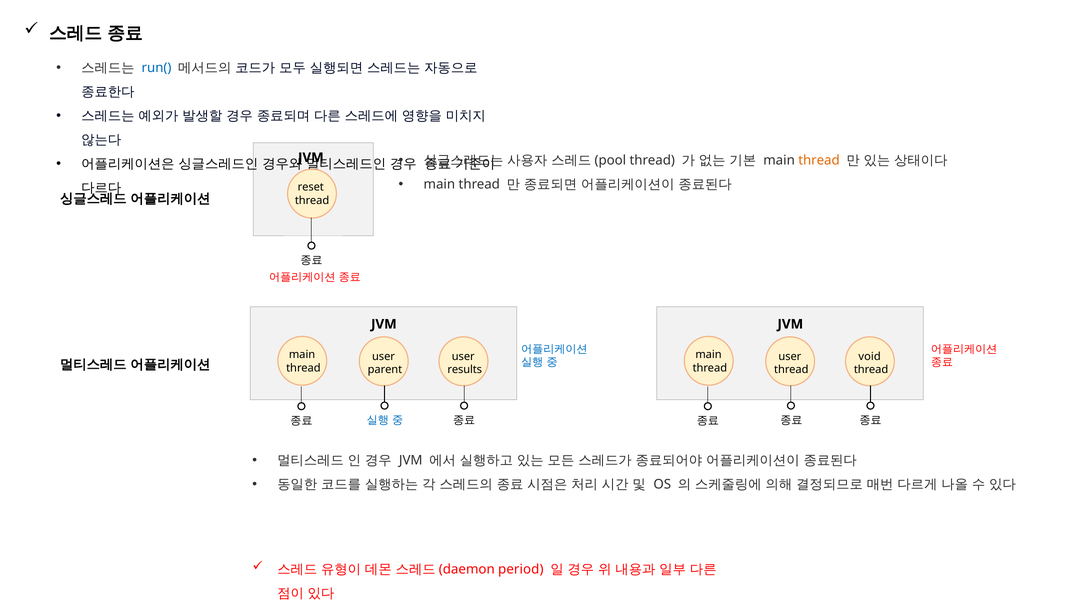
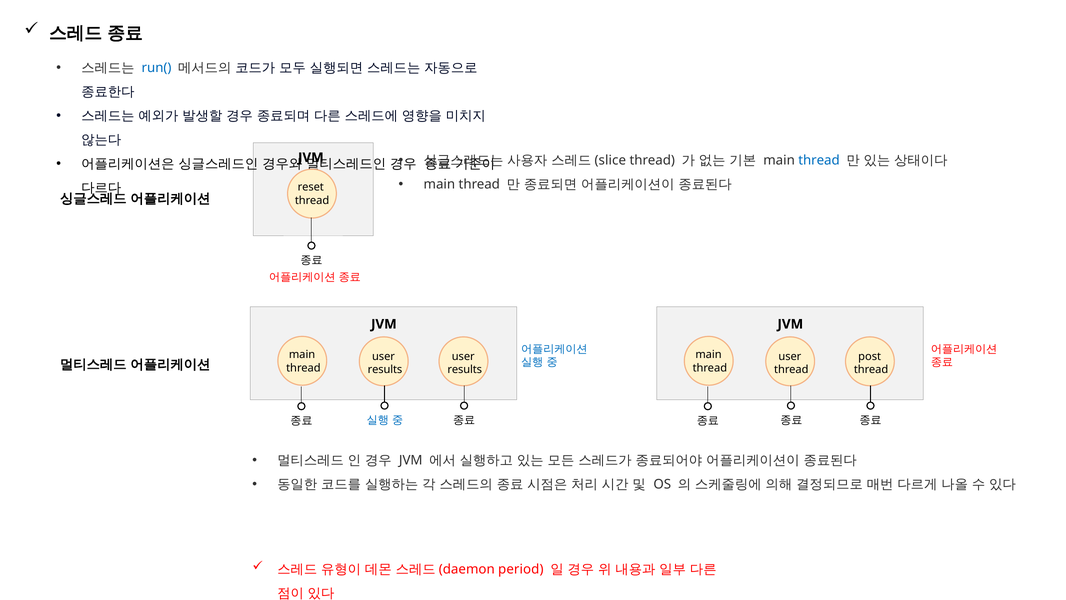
pool: pool -> slice
thread at (819, 160) colour: orange -> blue
void: void -> post
parent at (385, 370): parent -> results
